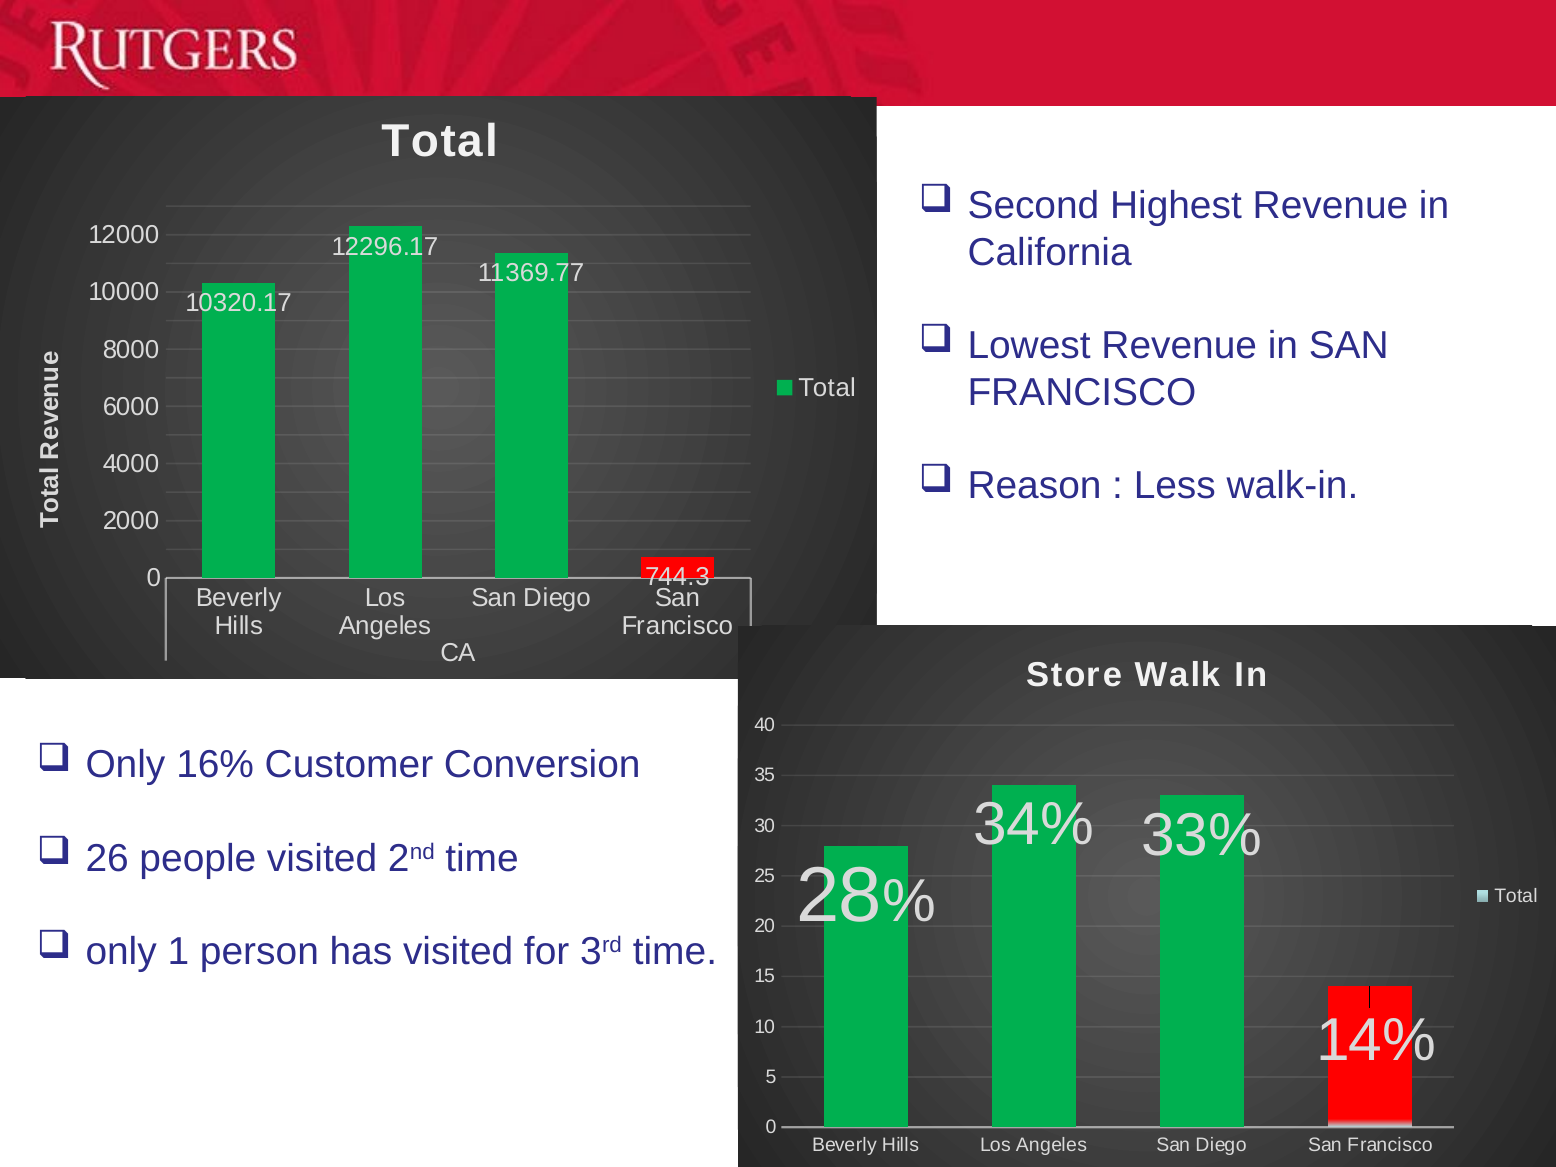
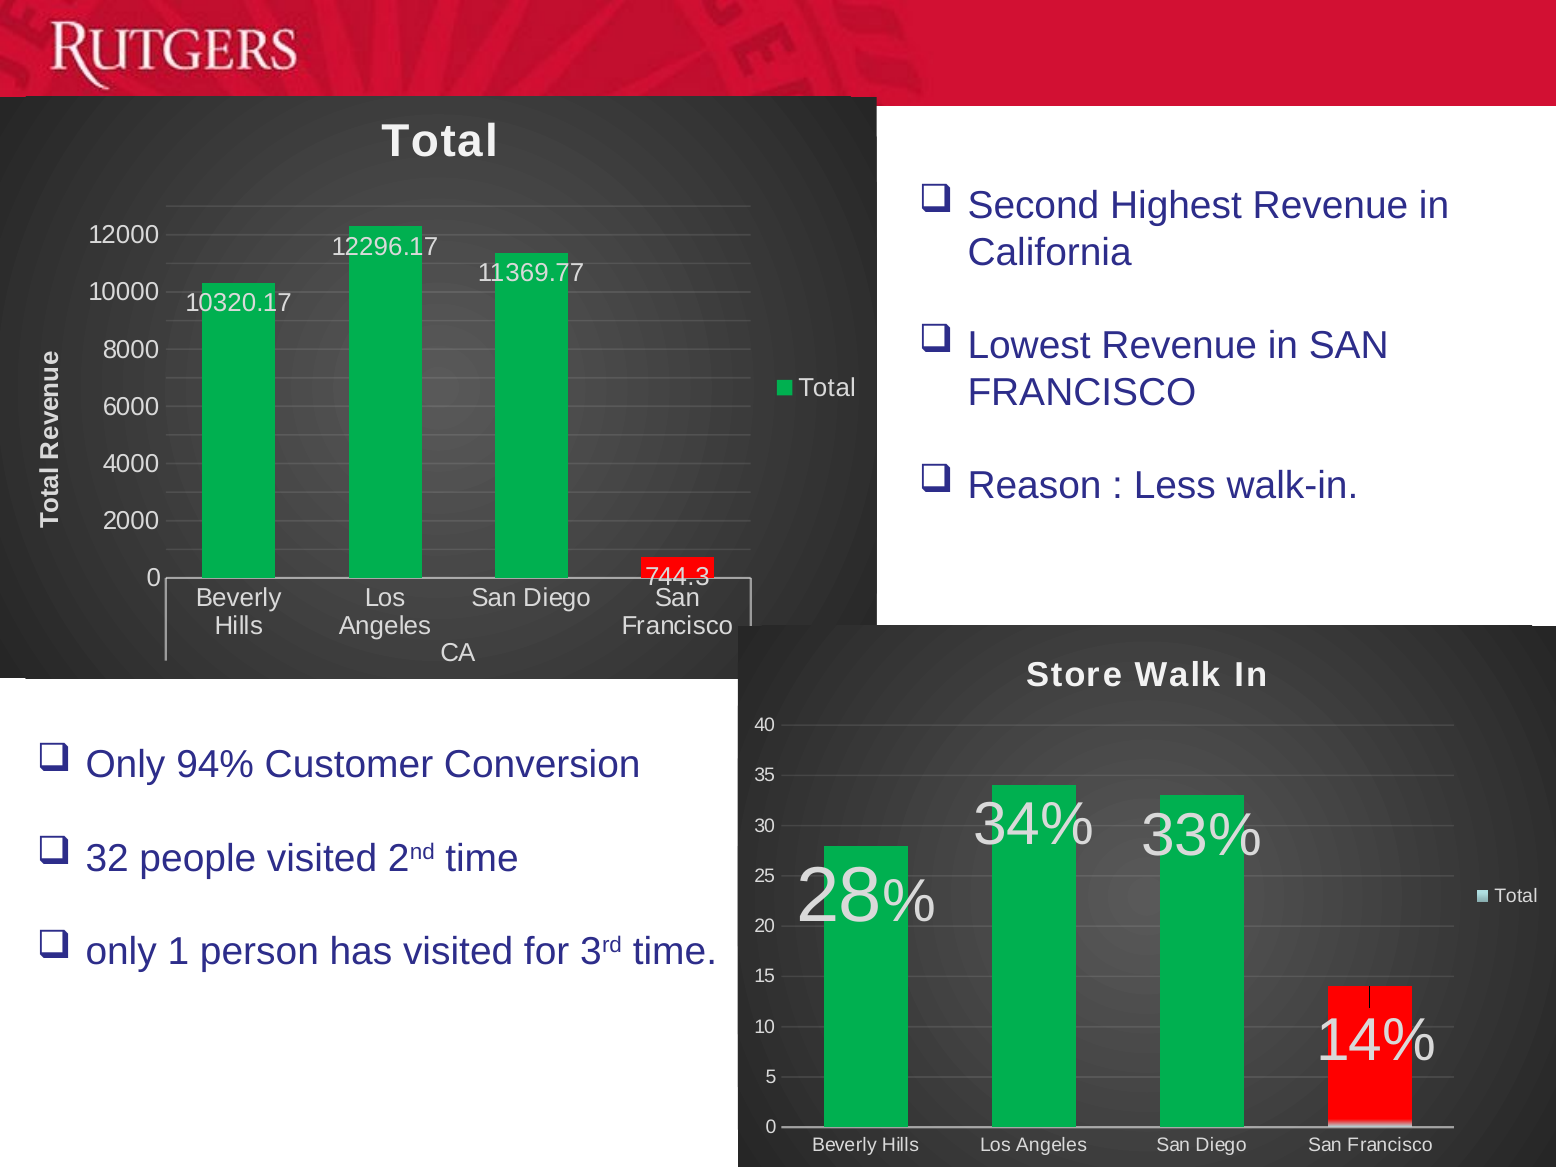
16%: 16% -> 94%
26: 26 -> 32
